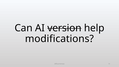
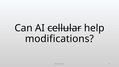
version: version -> cellular
